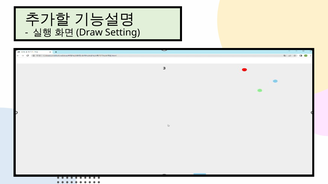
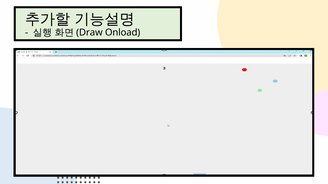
Setting: Setting -> Onload
